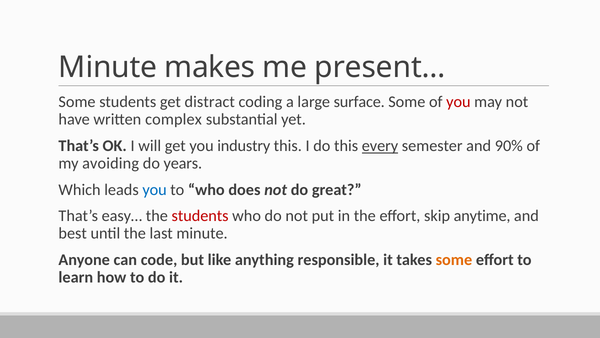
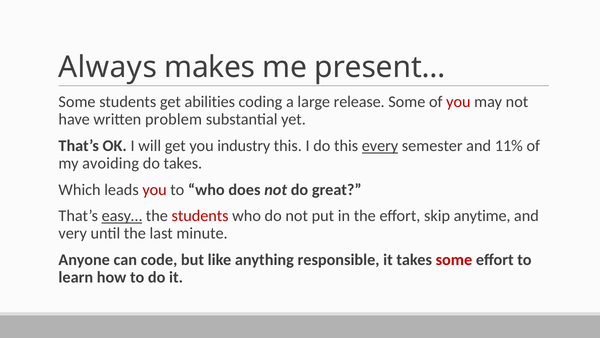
Minute at (108, 67): Minute -> Always
distract: distract -> abilities
surface: surface -> release
complex: complex -> problem
90%: 90% -> 11%
do years: years -> takes
you at (155, 189) colour: blue -> red
easy… underline: none -> present
best: best -> very
some at (454, 260) colour: orange -> red
